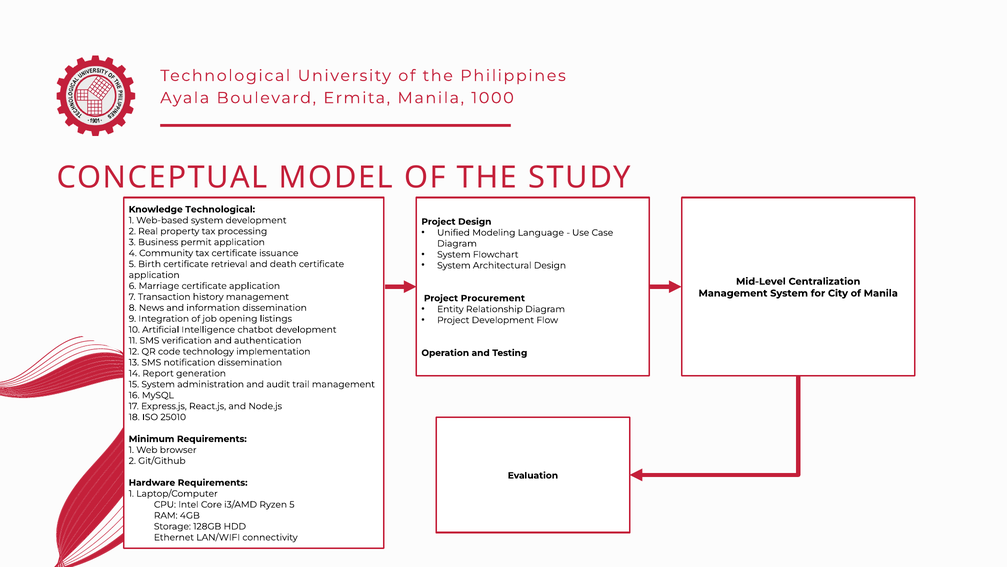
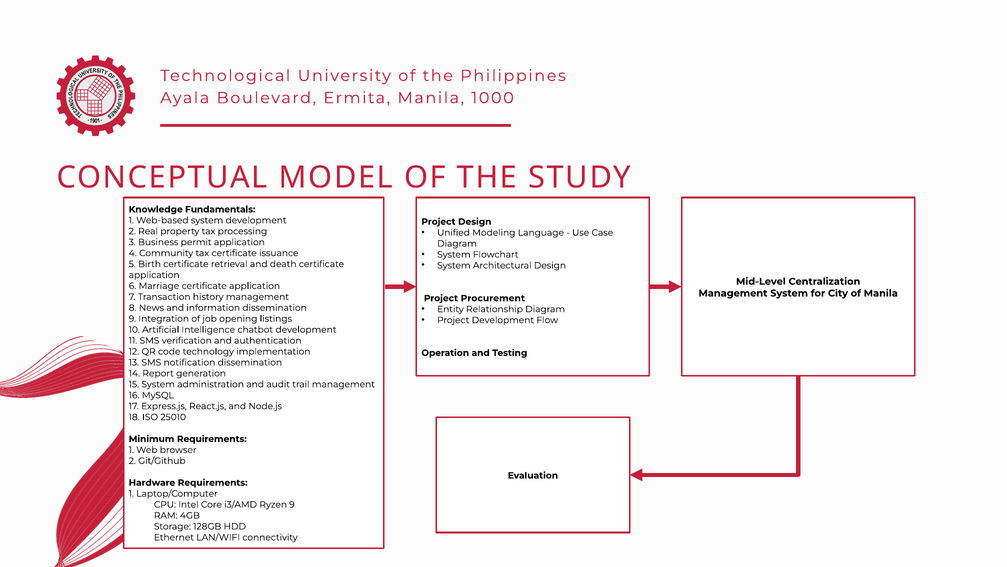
Knowledge Technological: Technological -> Fundamentals
Ryzen 5: 5 -> 9
